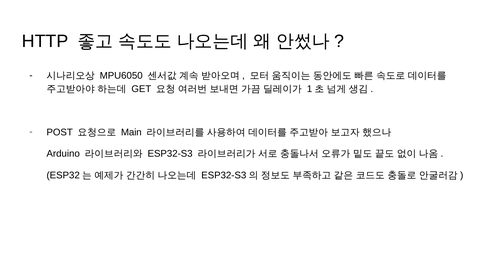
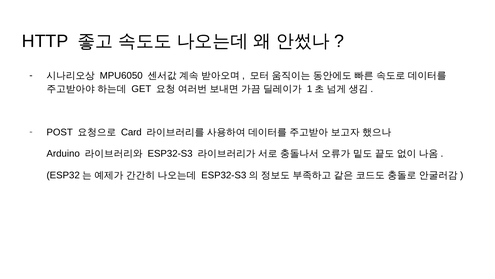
Main: Main -> Card
